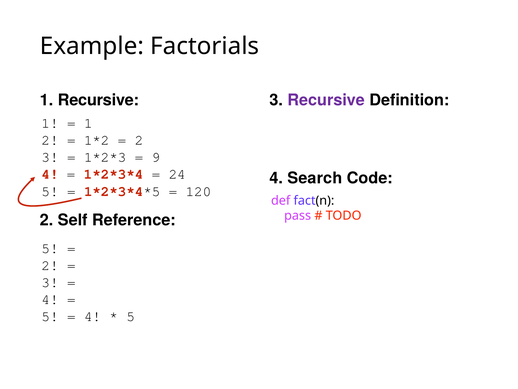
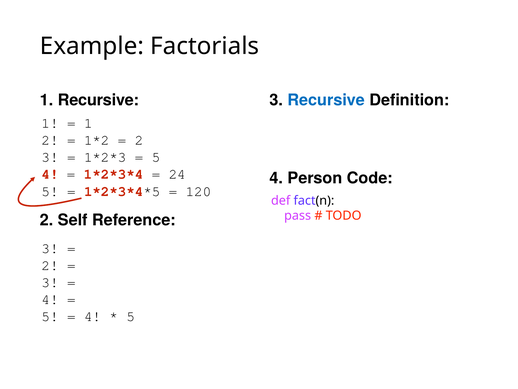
Recursive at (326, 100) colour: purple -> blue
9 at (156, 157): 9 -> 5
Search: Search -> Person
5 at (50, 248): 5 -> 3
